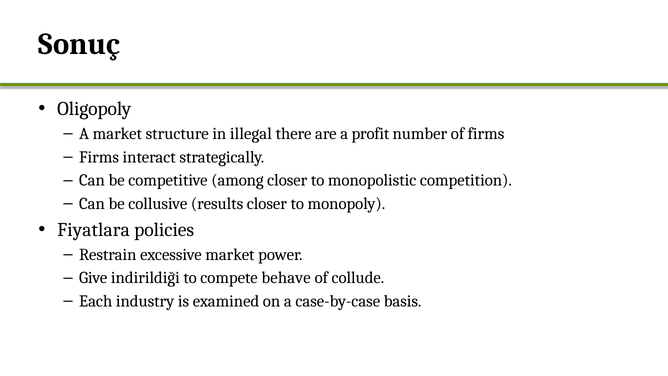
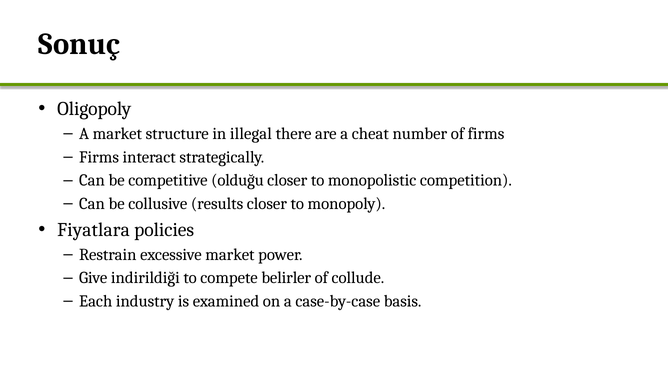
profit: profit -> cheat
among: among -> olduğu
behave: behave -> belirler
